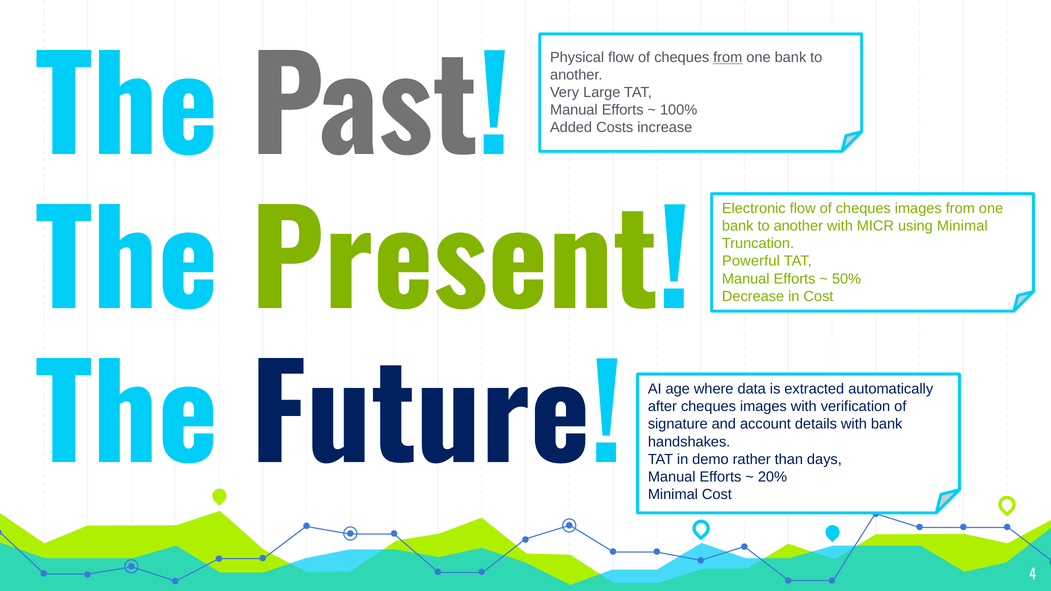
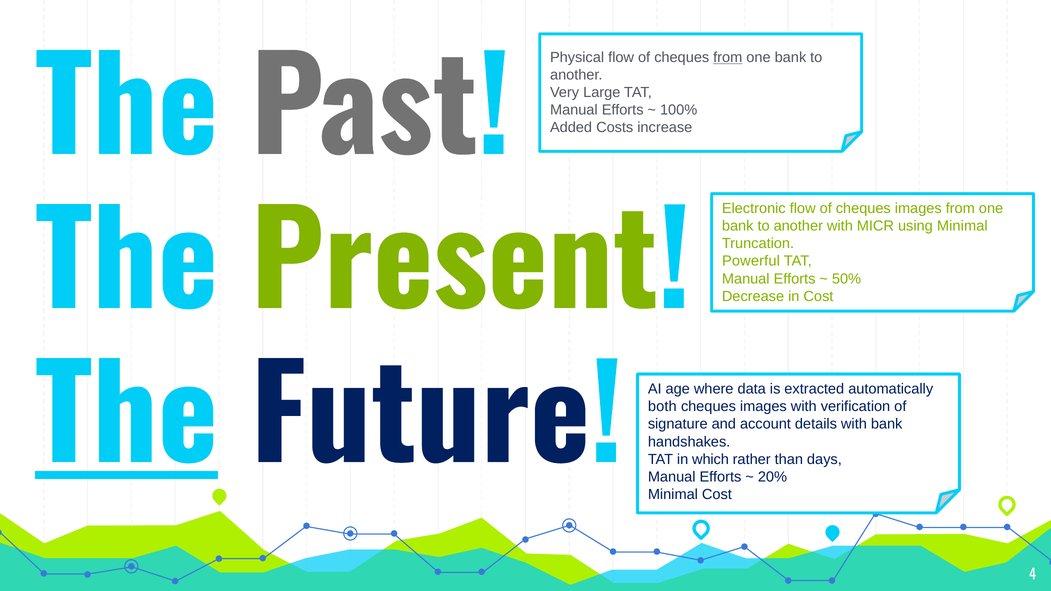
The at (127, 420) underline: none -> present
after: after -> both
demo: demo -> which
